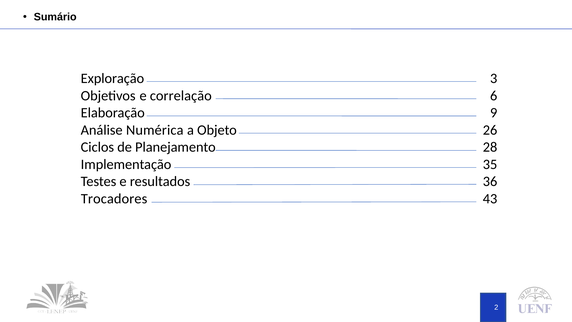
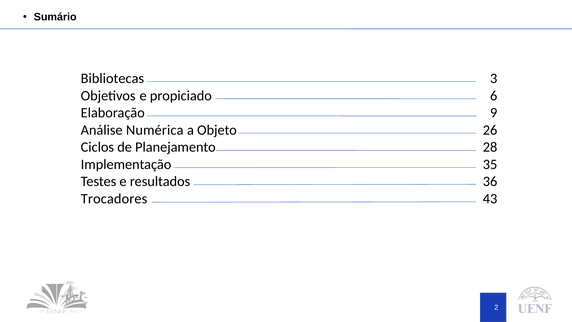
Exploração: Exploração -> Bibliotecas
correlação: correlação -> propiciado
